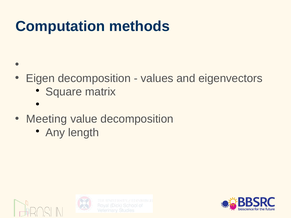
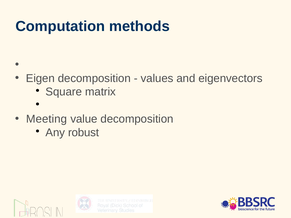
length: length -> robust
